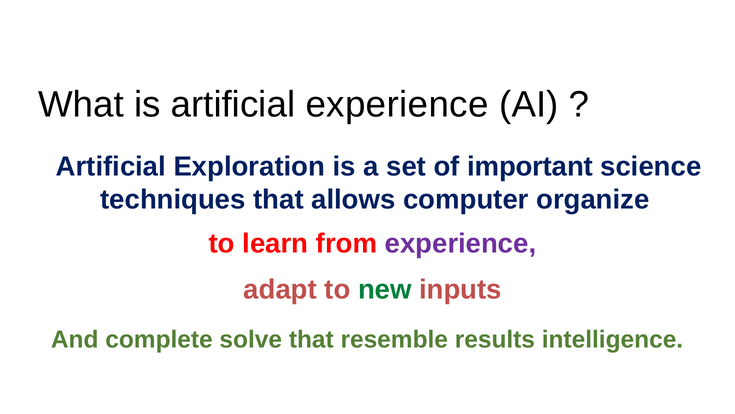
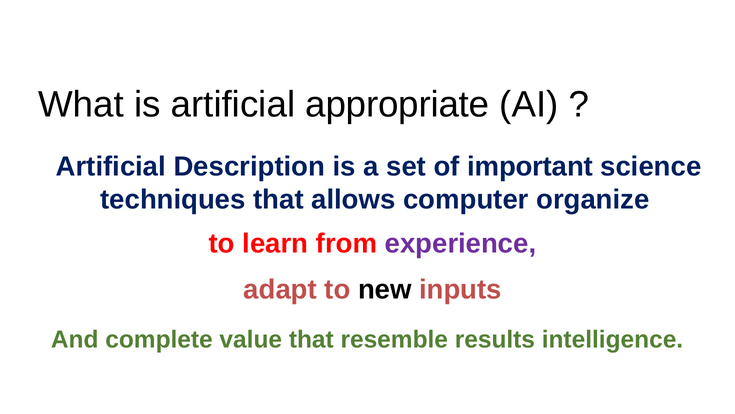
artificial experience: experience -> appropriate
Exploration: Exploration -> Description
new colour: green -> black
solve: solve -> value
